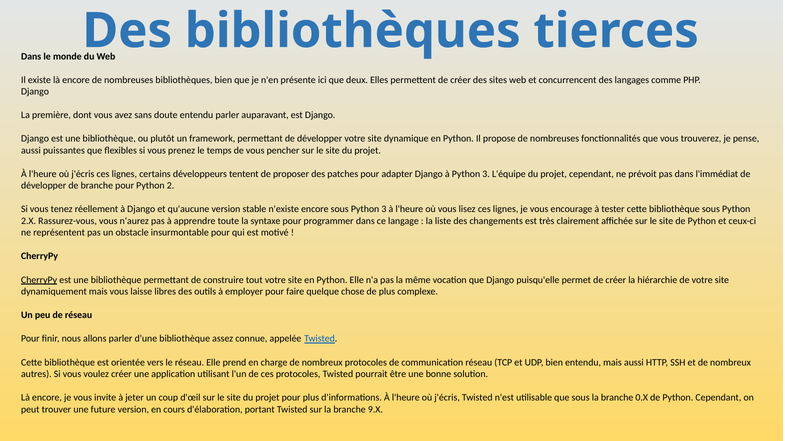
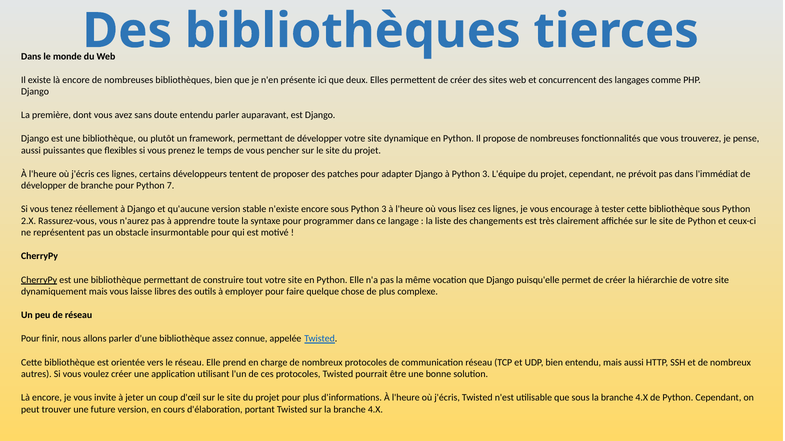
2: 2 -> 7
sous la branche 0.X: 0.X -> 4.X
sur la branche 9.X: 9.X -> 4.X
